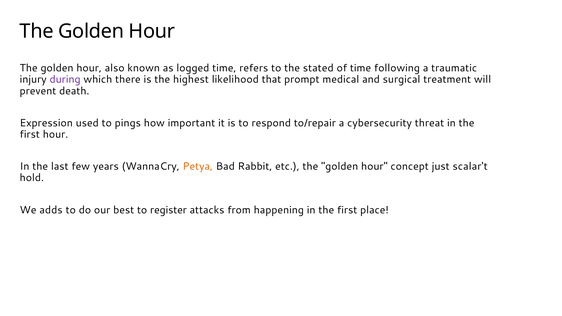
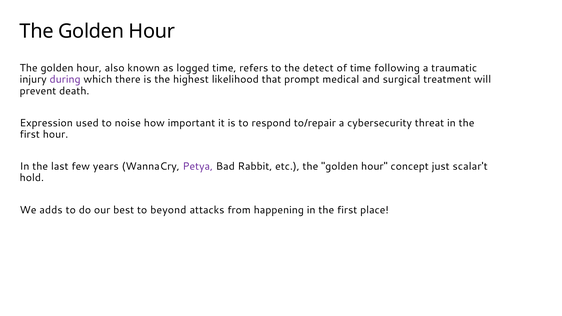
stated: stated -> detect
pings: pings -> noise
Petya colour: orange -> purple
register: register -> beyond
